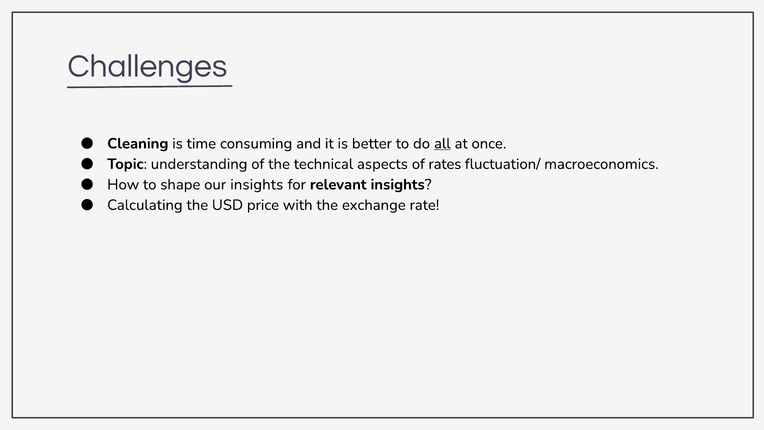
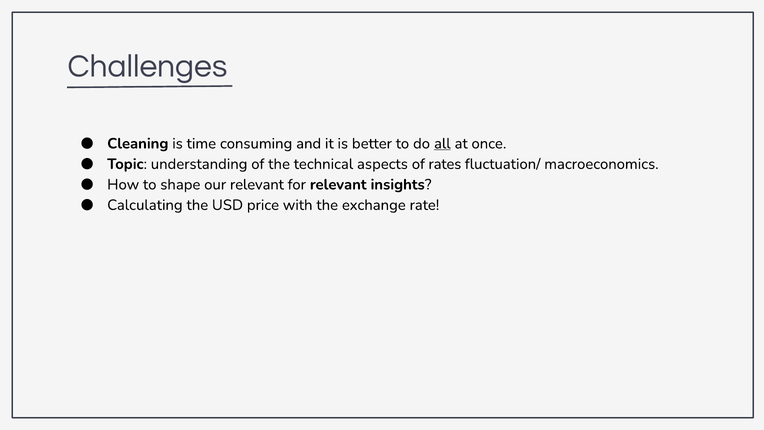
our insights: insights -> relevant
